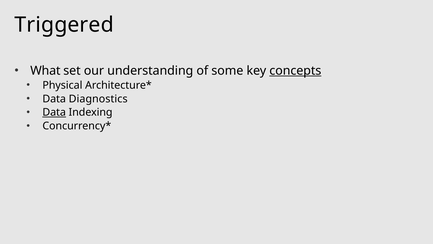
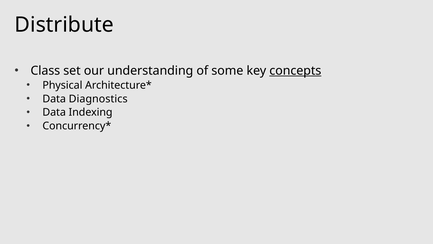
Triggered: Triggered -> Distribute
What: What -> Class
Data at (54, 112) underline: present -> none
